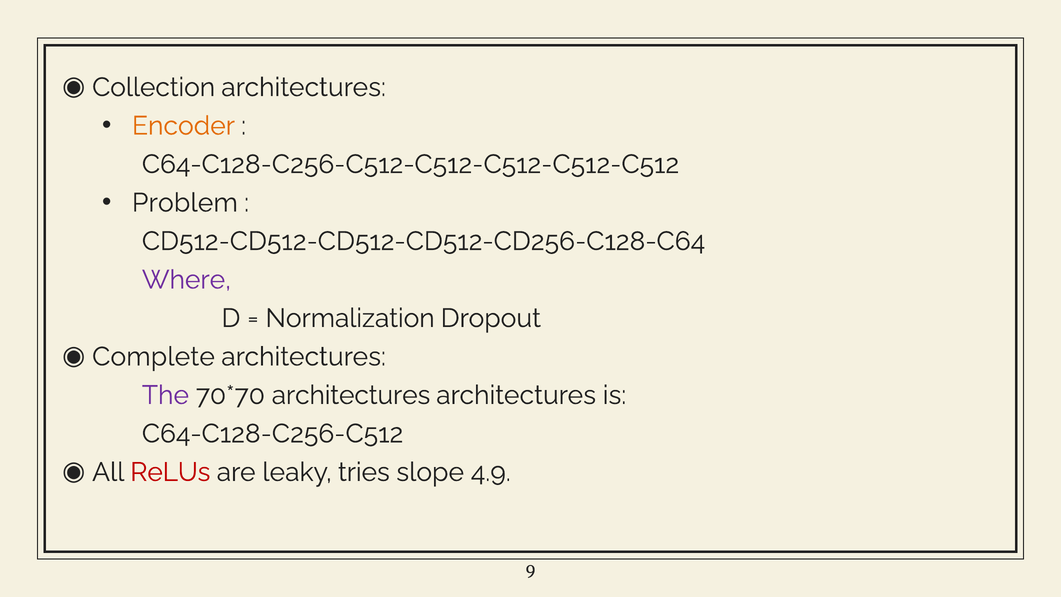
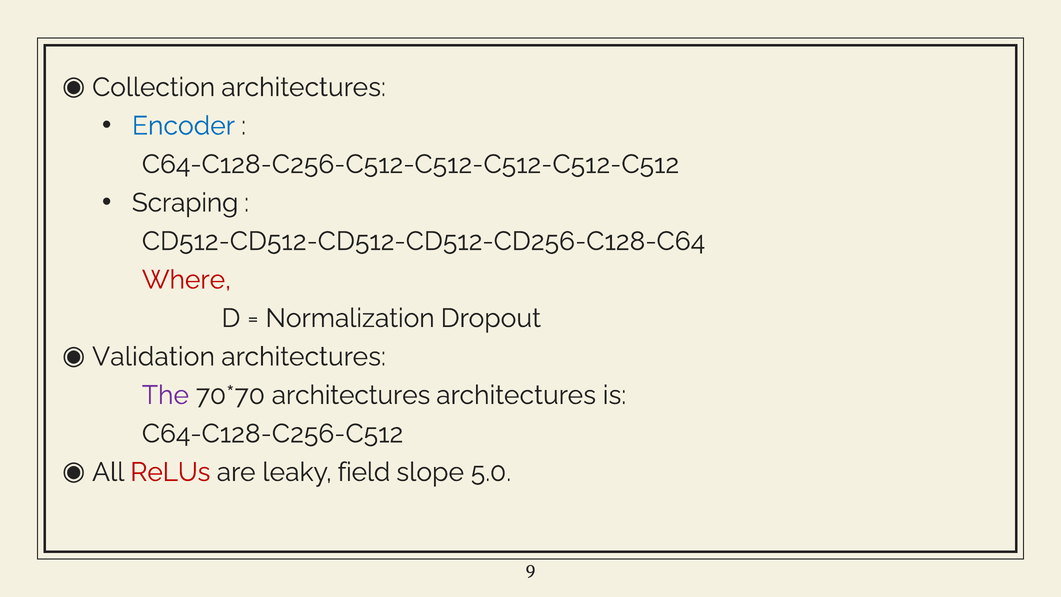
Encoder colour: orange -> blue
Problem: Problem -> Scraping
Where colour: purple -> red
Complete: Complete -> Validation
tries: tries -> field
4.9: 4.9 -> 5.0
